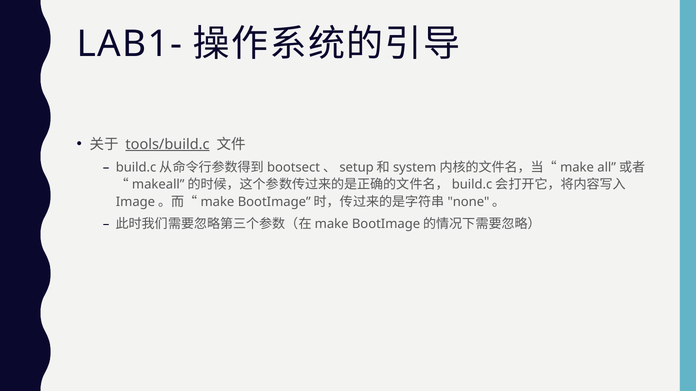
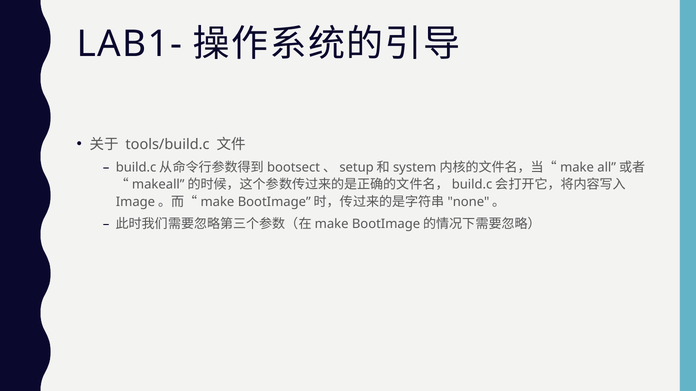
tools/build.c underline: present -> none
